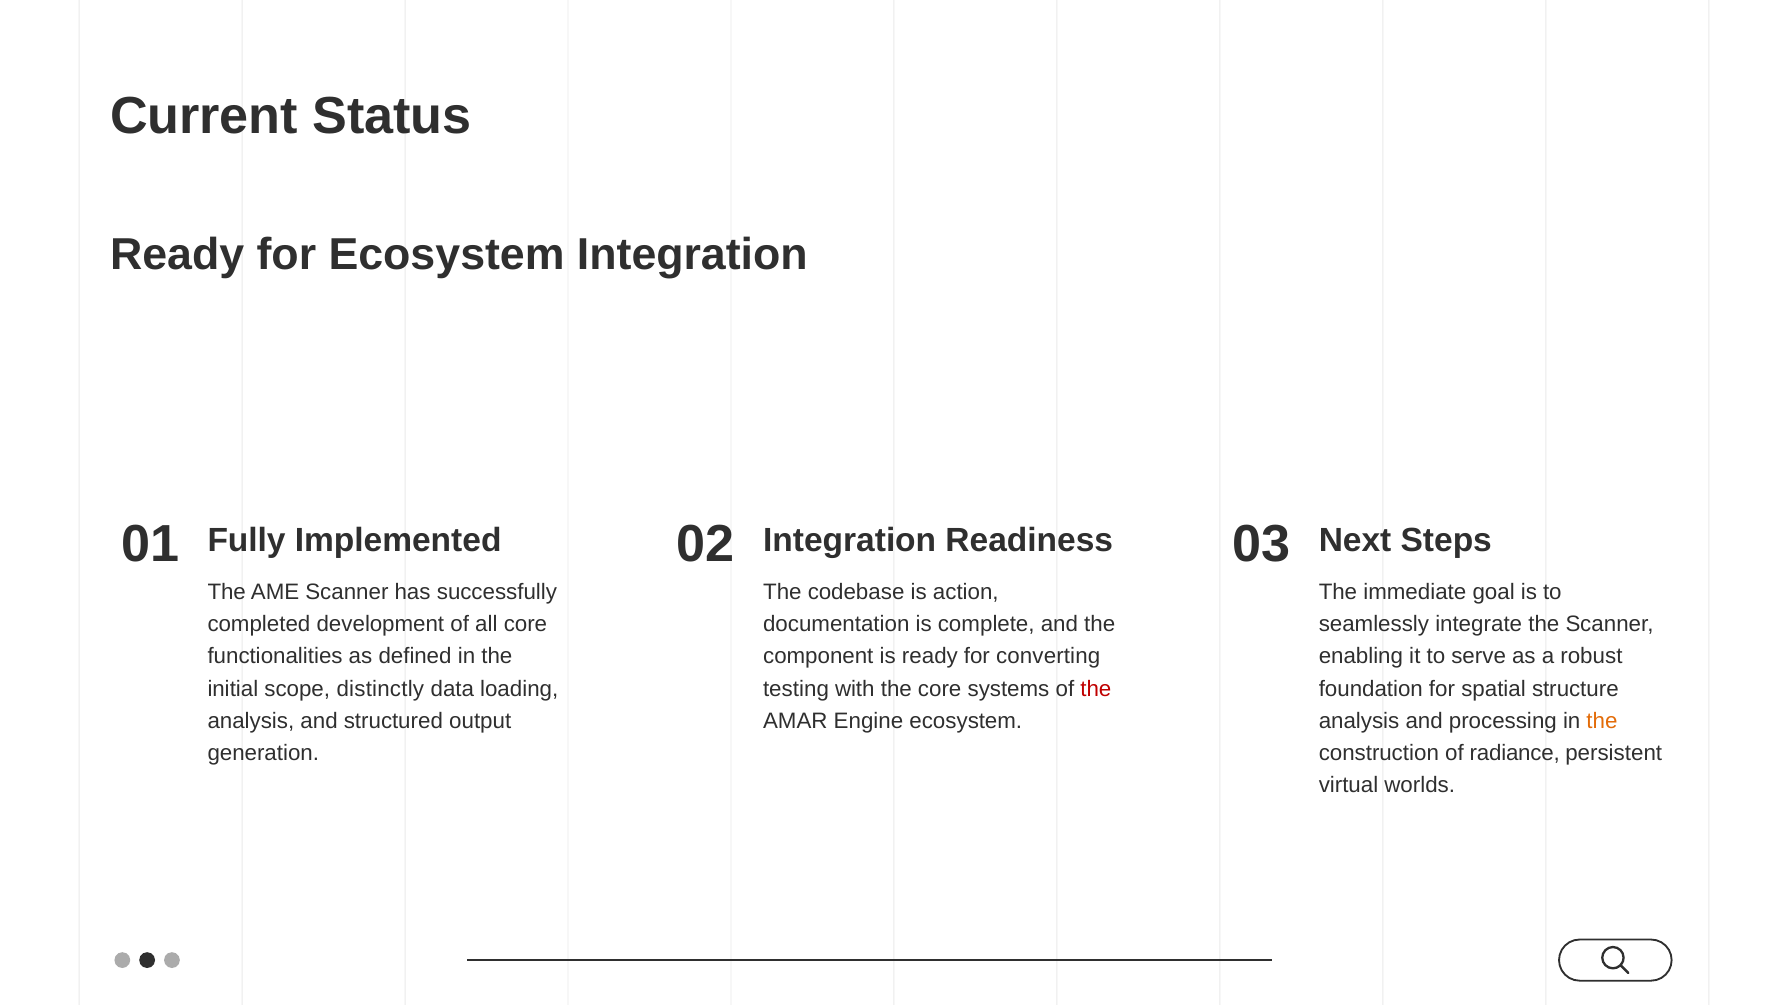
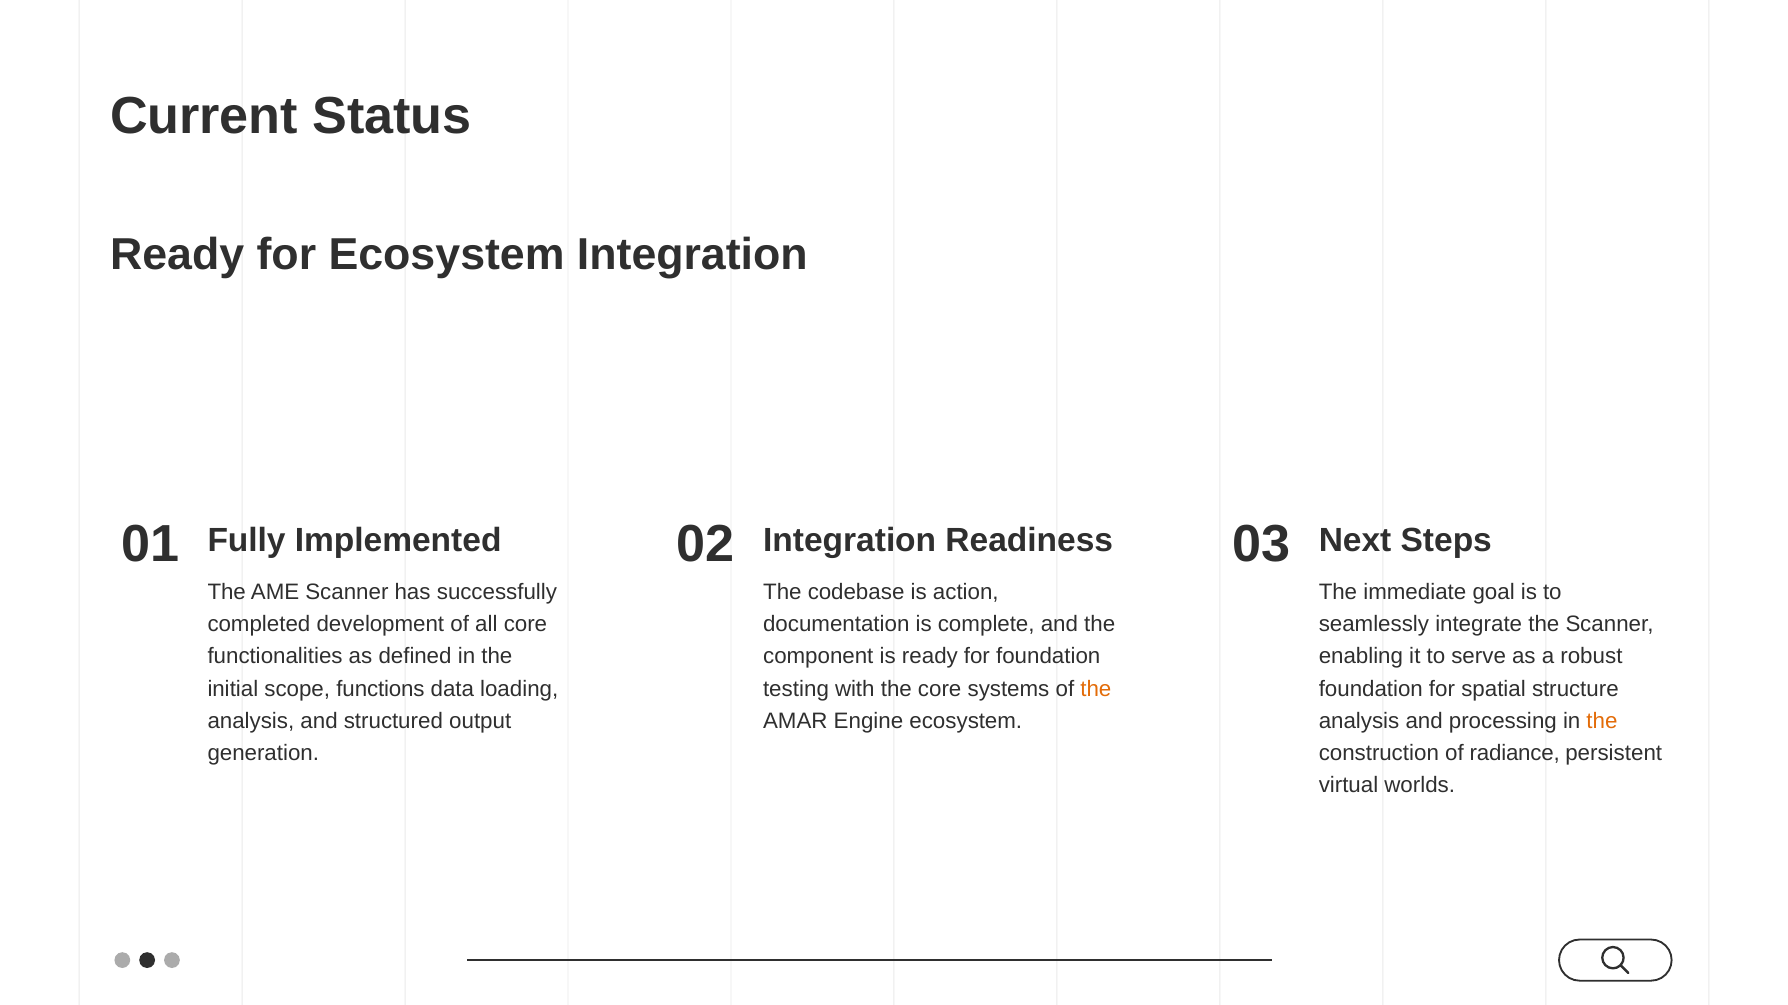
for converting: converting -> foundation
distinctly: distinctly -> functions
the at (1096, 689) colour: red -> orange
